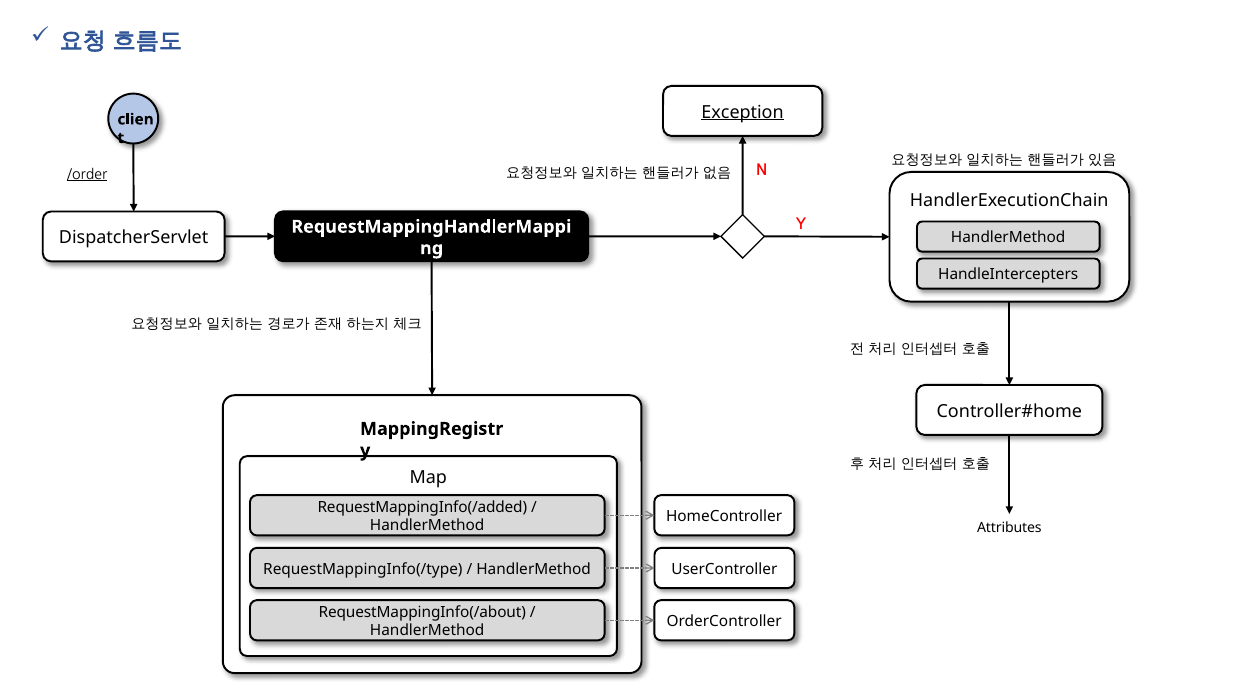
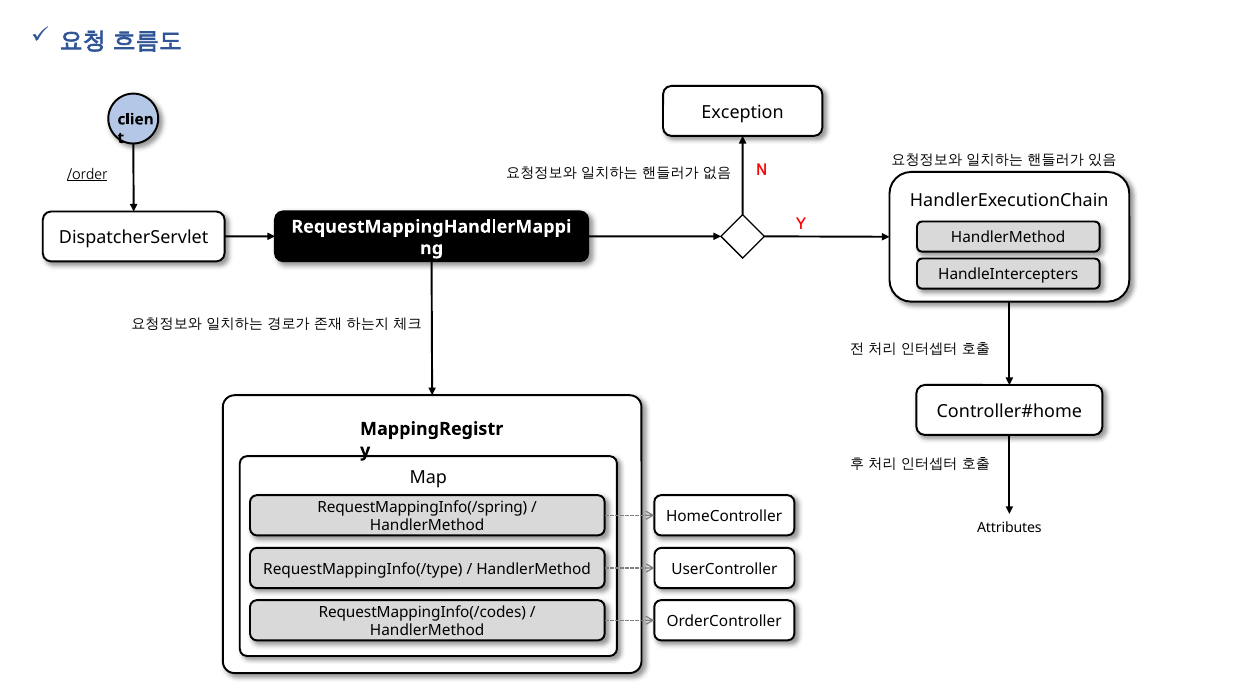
Exception underline: present -> none
RequestMappingInfo(/added: RequestMappingInfo(/added -> RequestMappingInfo(/spring
RequestMappingInfo(/about: RequestMappingInfo(/about -> RequestMappingInfo(/codes
